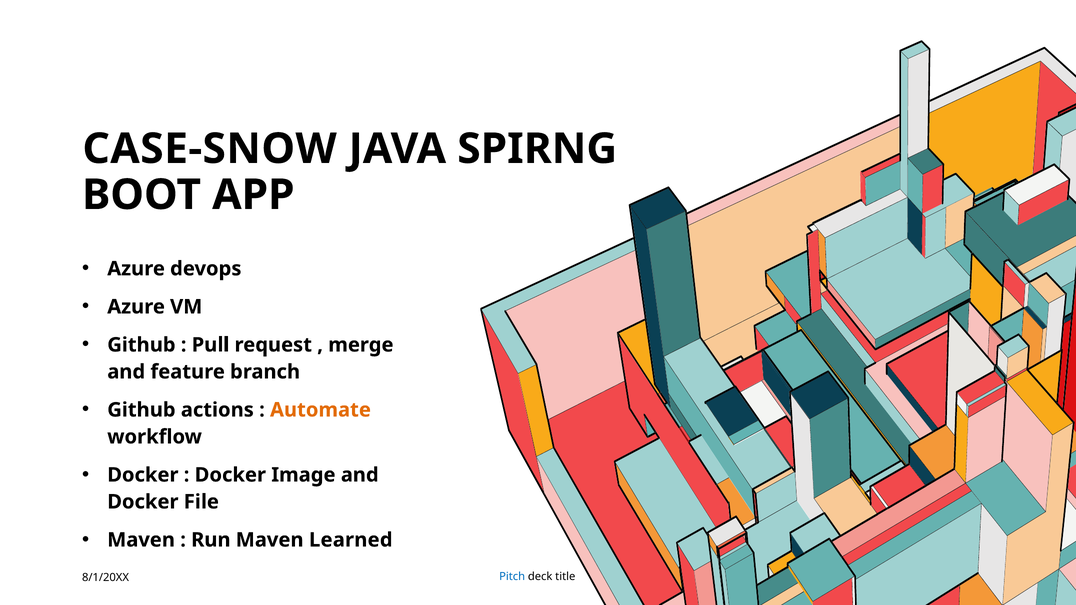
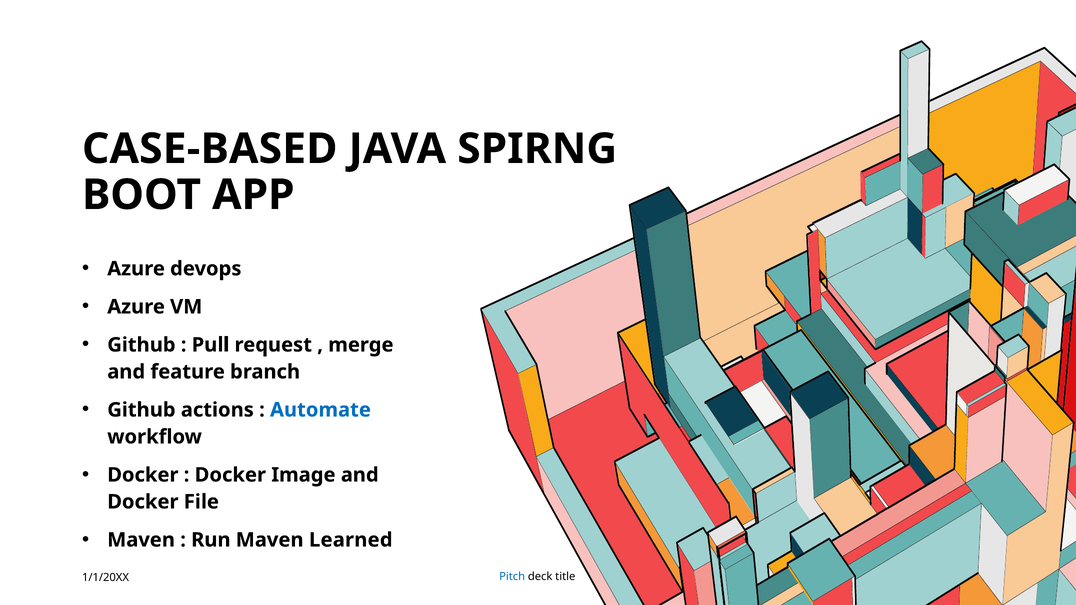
CASE-SNOW: CASE-SNOW -> CASE-BASED
Automate colour: orange -> blue
8/1/20XX: 8/1/20XX -> 1/1/20XX
